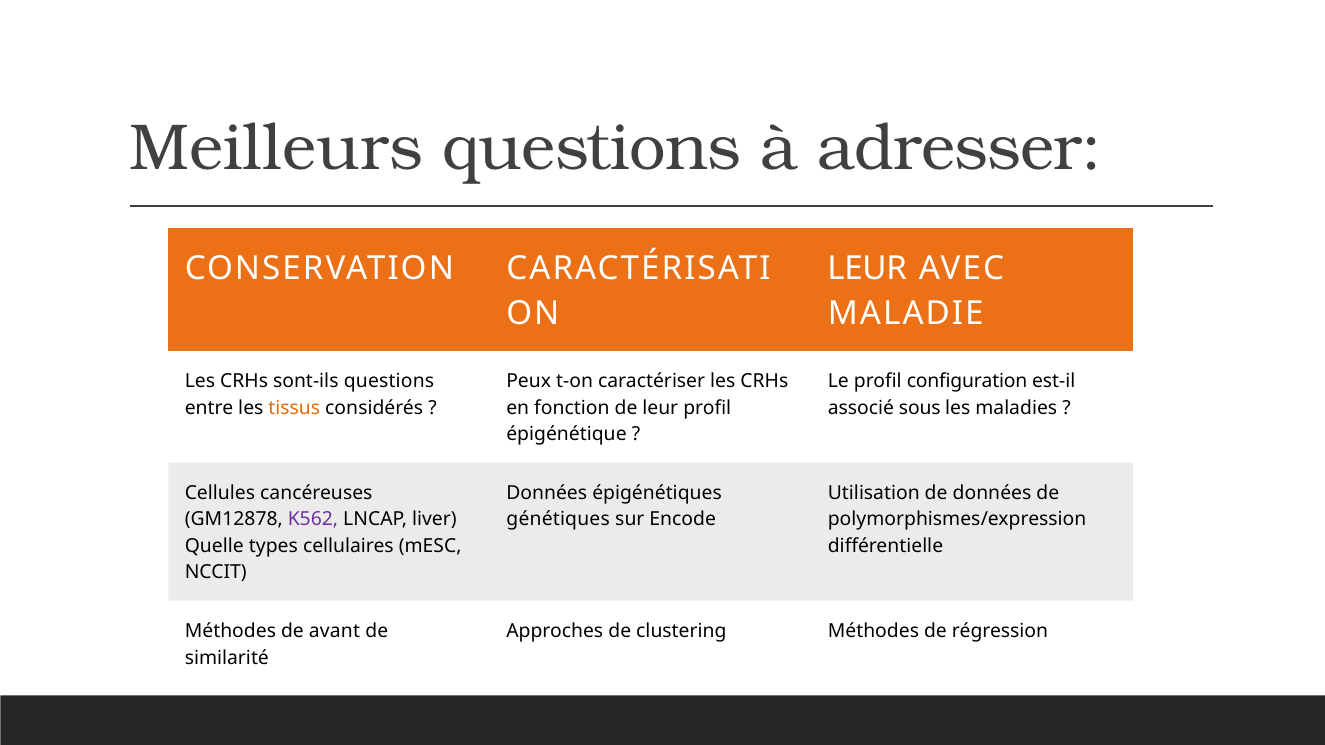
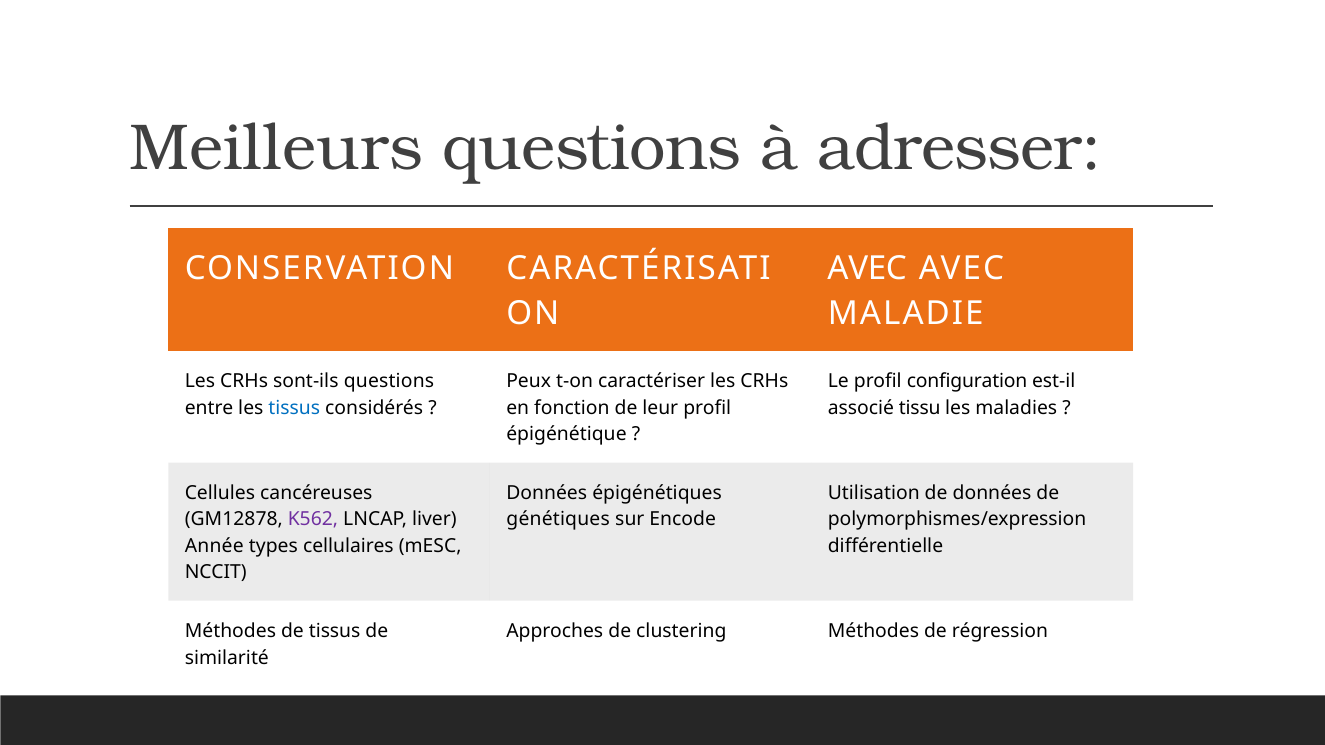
LEUR at (867, 269): LEUR -> AVEC
tissus at (294, 408) colour: orange -> blue
sous: sous -> tissu
Quelle: Quelle -> Année
de avant: avant -> tissus
